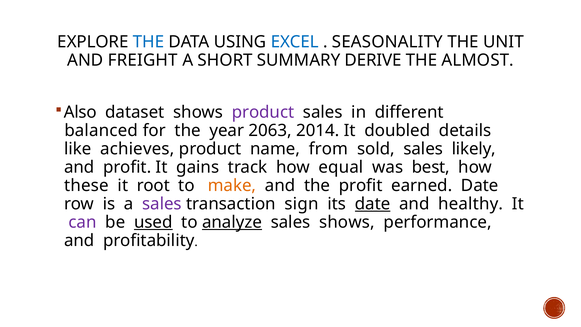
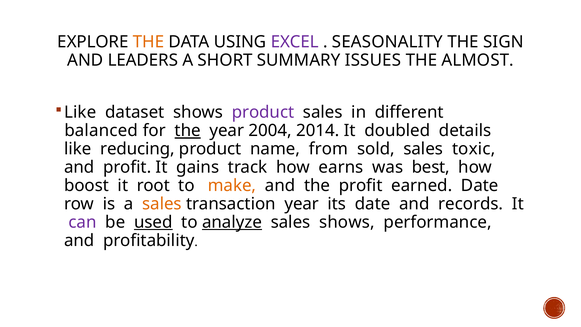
THE at (149, 42) colour: blue -> orange
EXCEL colour: blue -> purple
UNIT: UNIT -> SIGN
FREIGHT: FREIGHT -> LEADERS
DERIVE: DERIVE -> ISSUES
Also at (80, 112): Also -> Like
the at (188, 131) underline: none -> present
2063: 2063 -> 2004
achieves: achieves -> reducing
likely: likely -> toxic
equal: equal -> earns
these: these -> boost
sales at (162, 204) colour: purple -> orange
transaction sign: sign -> year
date at (373, 204) underline: present -> none
healthy: healthy -> records
